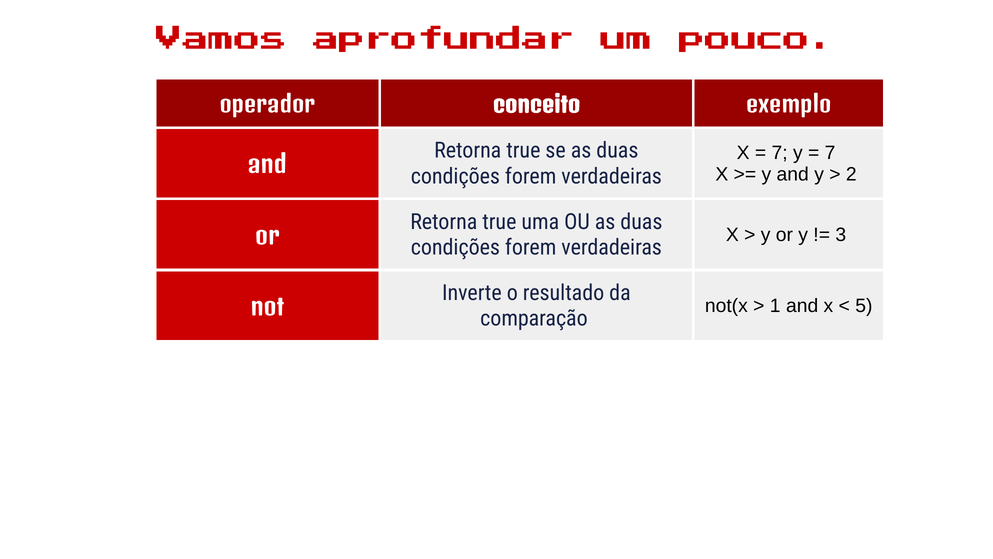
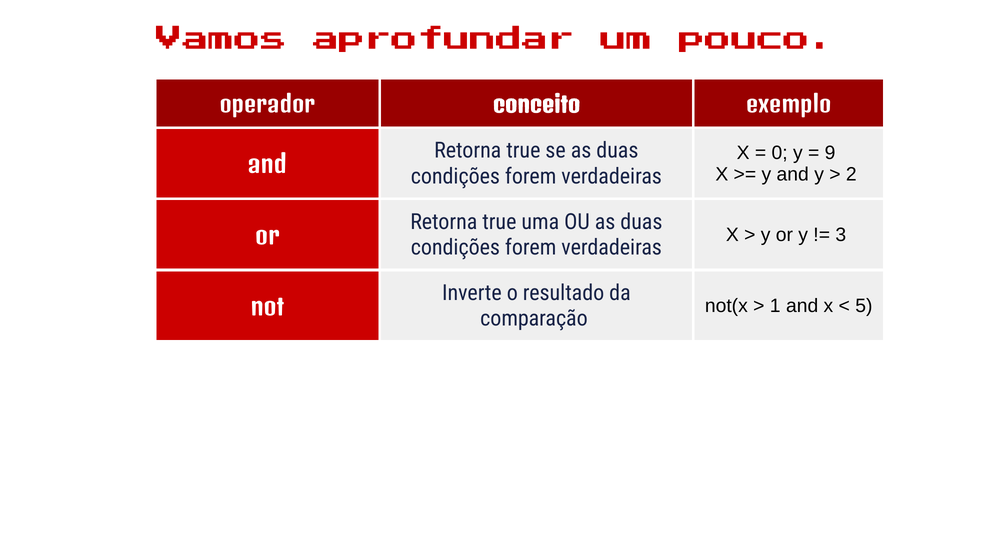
7 at (780, 153): 7 -> 0
7 at (830, 153): 7 -> 9
